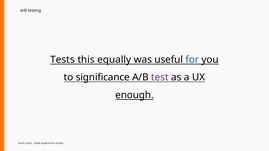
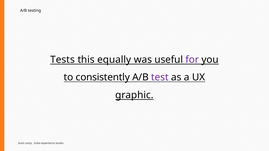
for colour: blue -> purple
significance: significance -> consistently
enough: enough -> graphic
